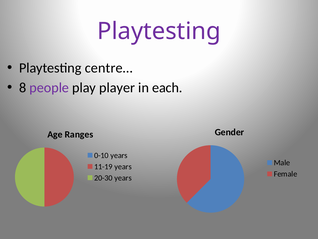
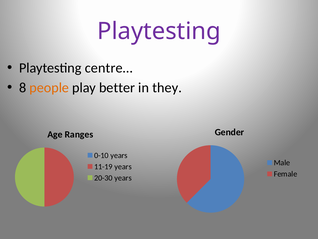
people colour: purple -> orange
player: player -> better
each: each -> they
